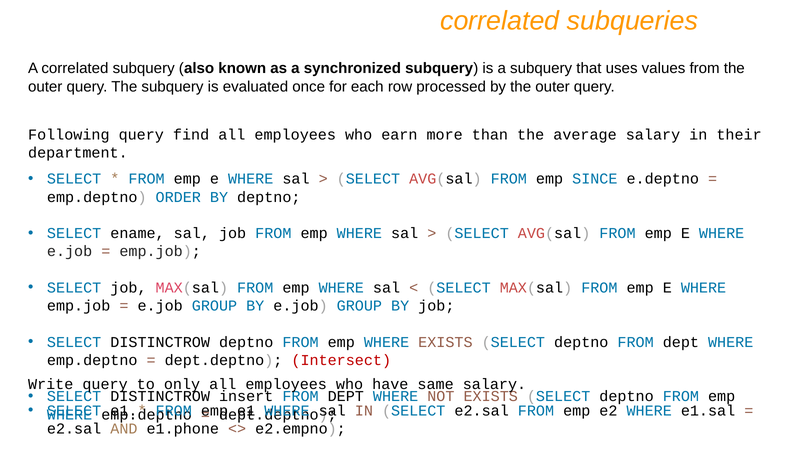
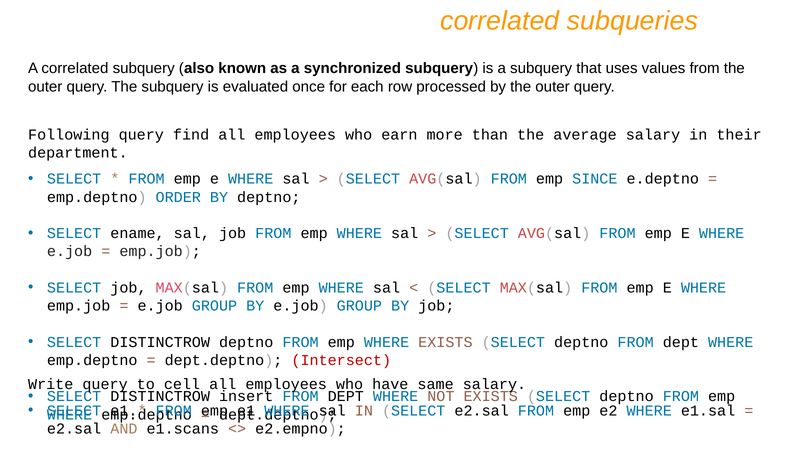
only: only -> cell
e1.phone: e1.phone -> e1.scans
